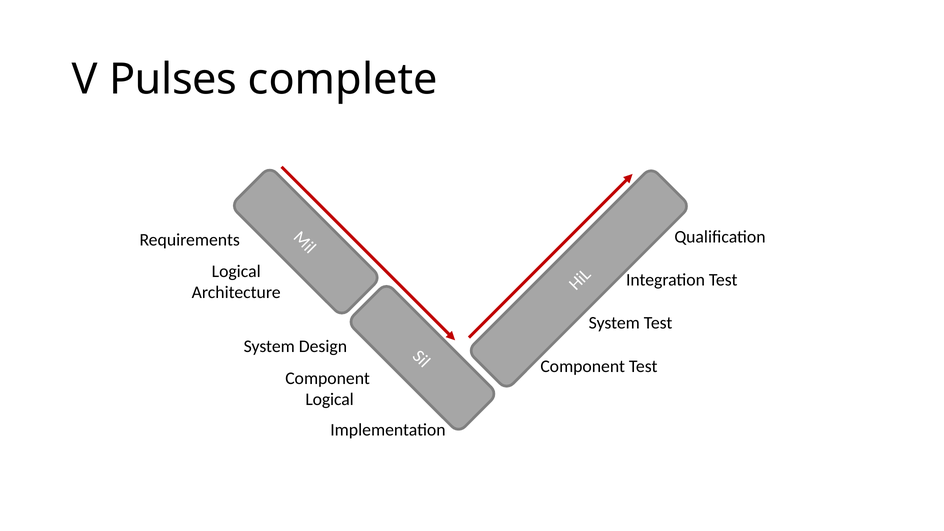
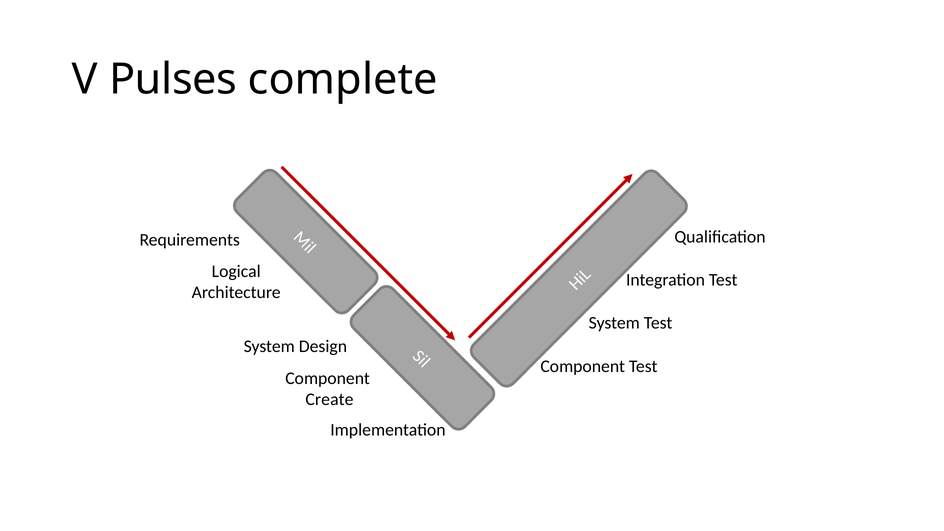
Logical at (330, 400): Logical -> Create
